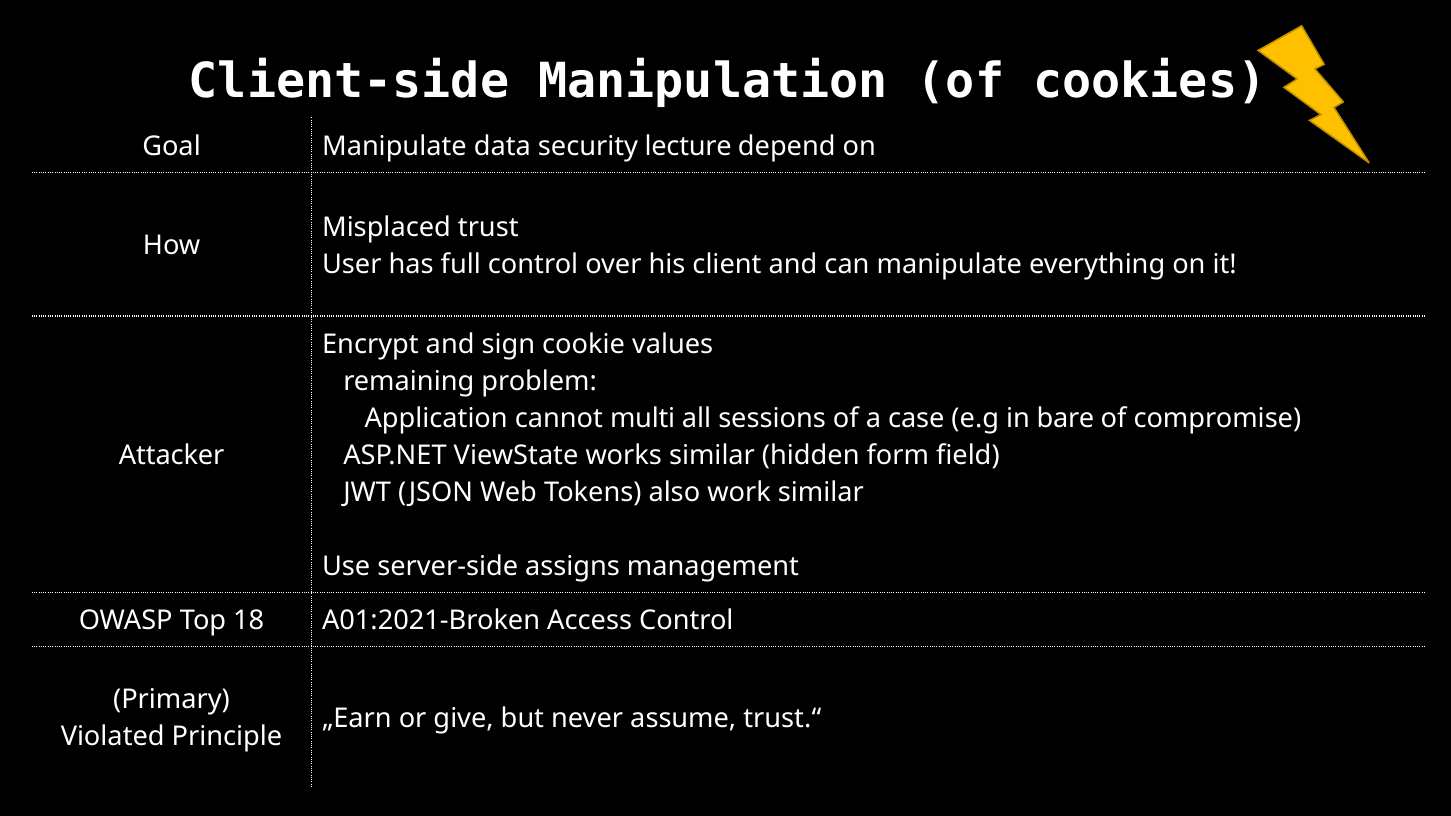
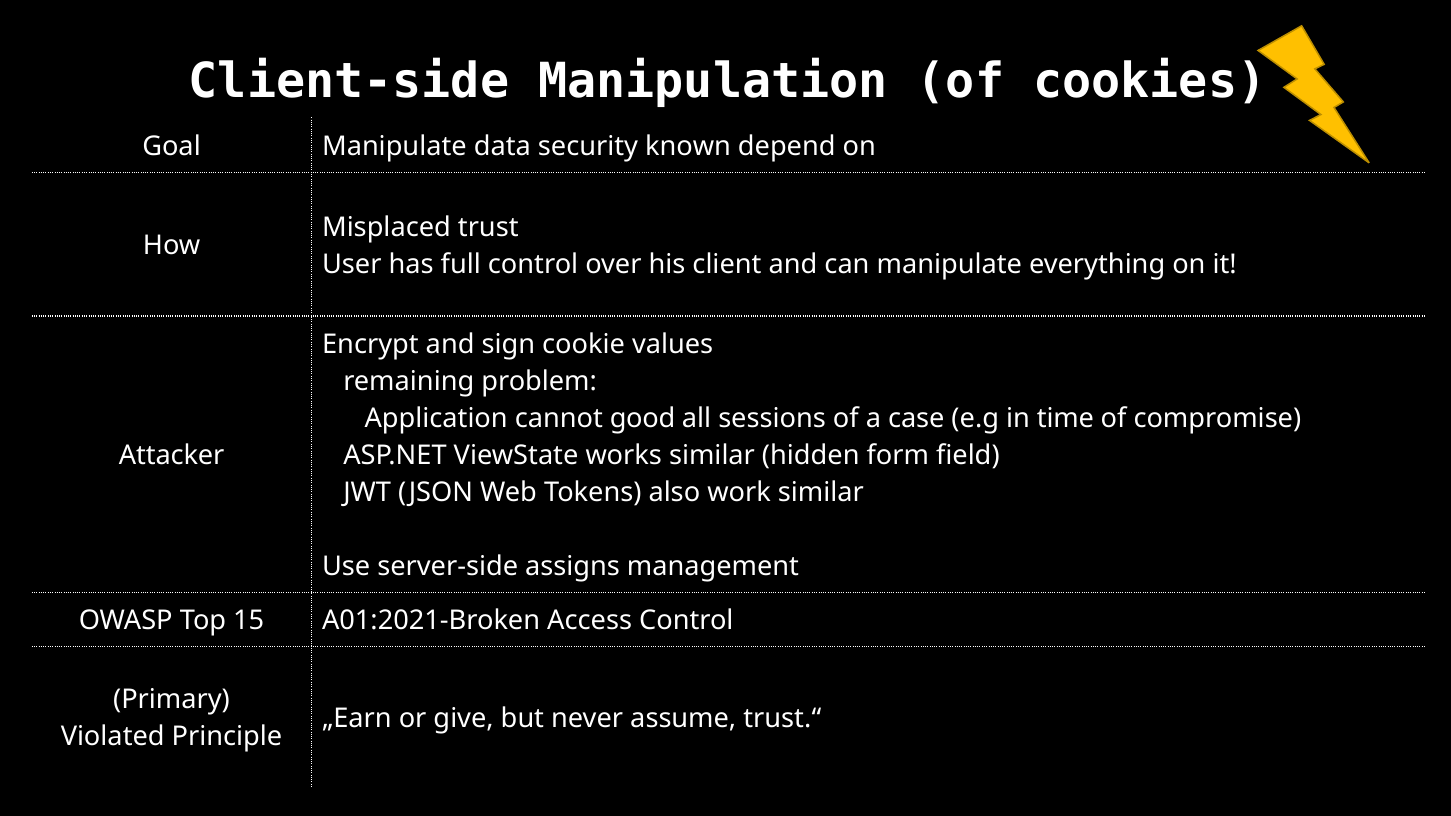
lecture: lecture -> known
multi: multi -> good
bare: bare -> time
18: 18 -> 15
